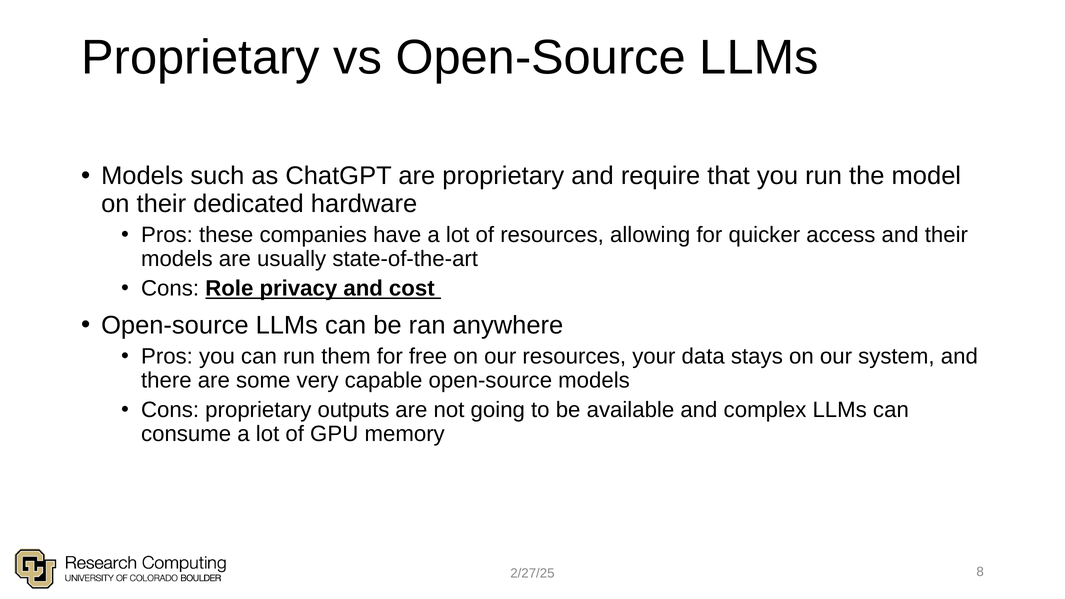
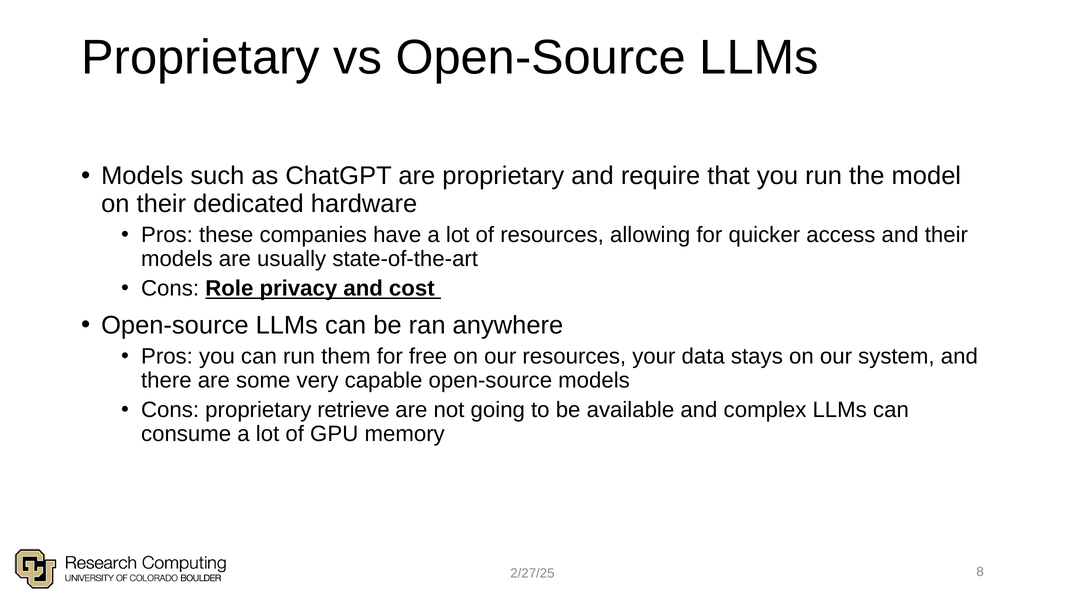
outputs: outputs -> retrieve
